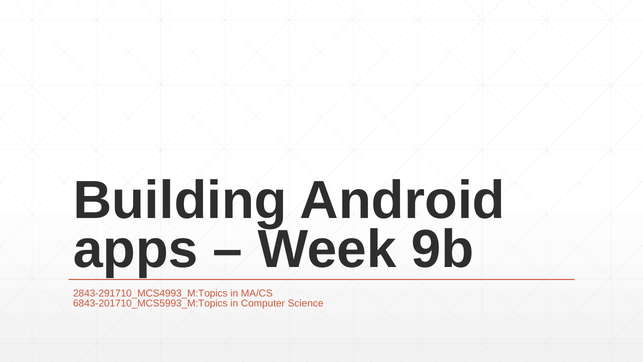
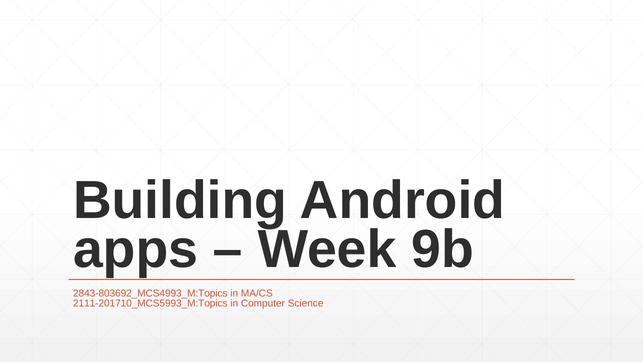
2843-291710_MCS4993_M:Topics: 2843-291710_MCS4993_M:Topics -> 2843-803692_MCS4993_M:Topics
6843-201710_MCS5993_M:Topics: 6843-201710_MCS5993_M:Topics -> 2111-201710_MCS5993_M:Topics
